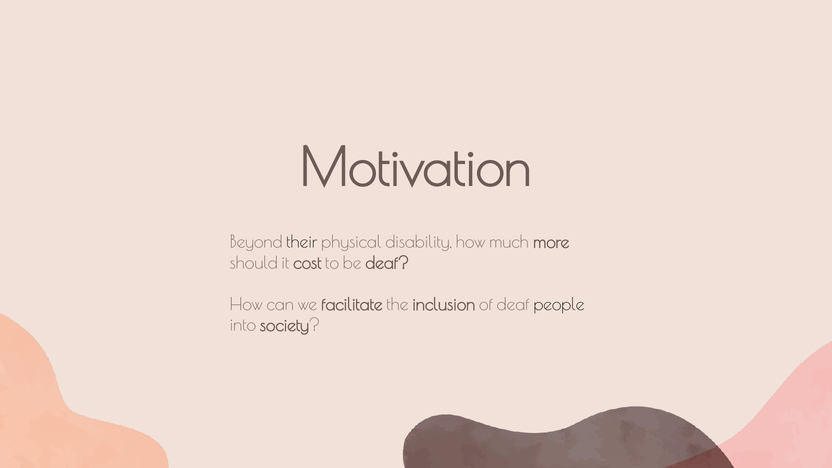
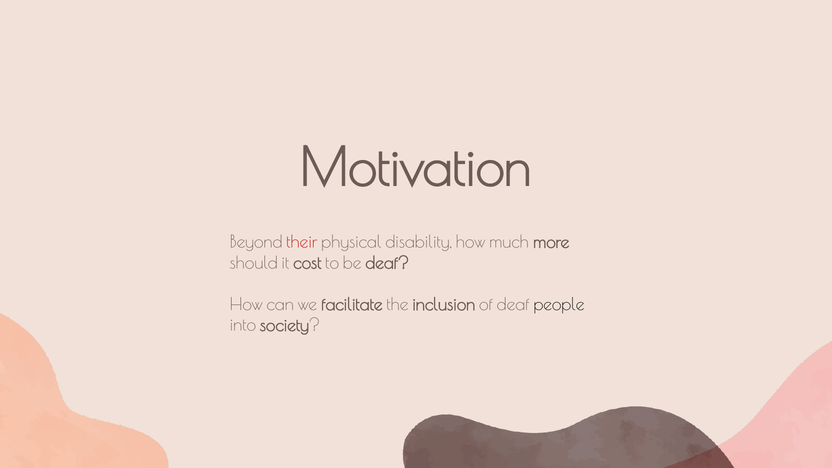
their colour: black -> red
